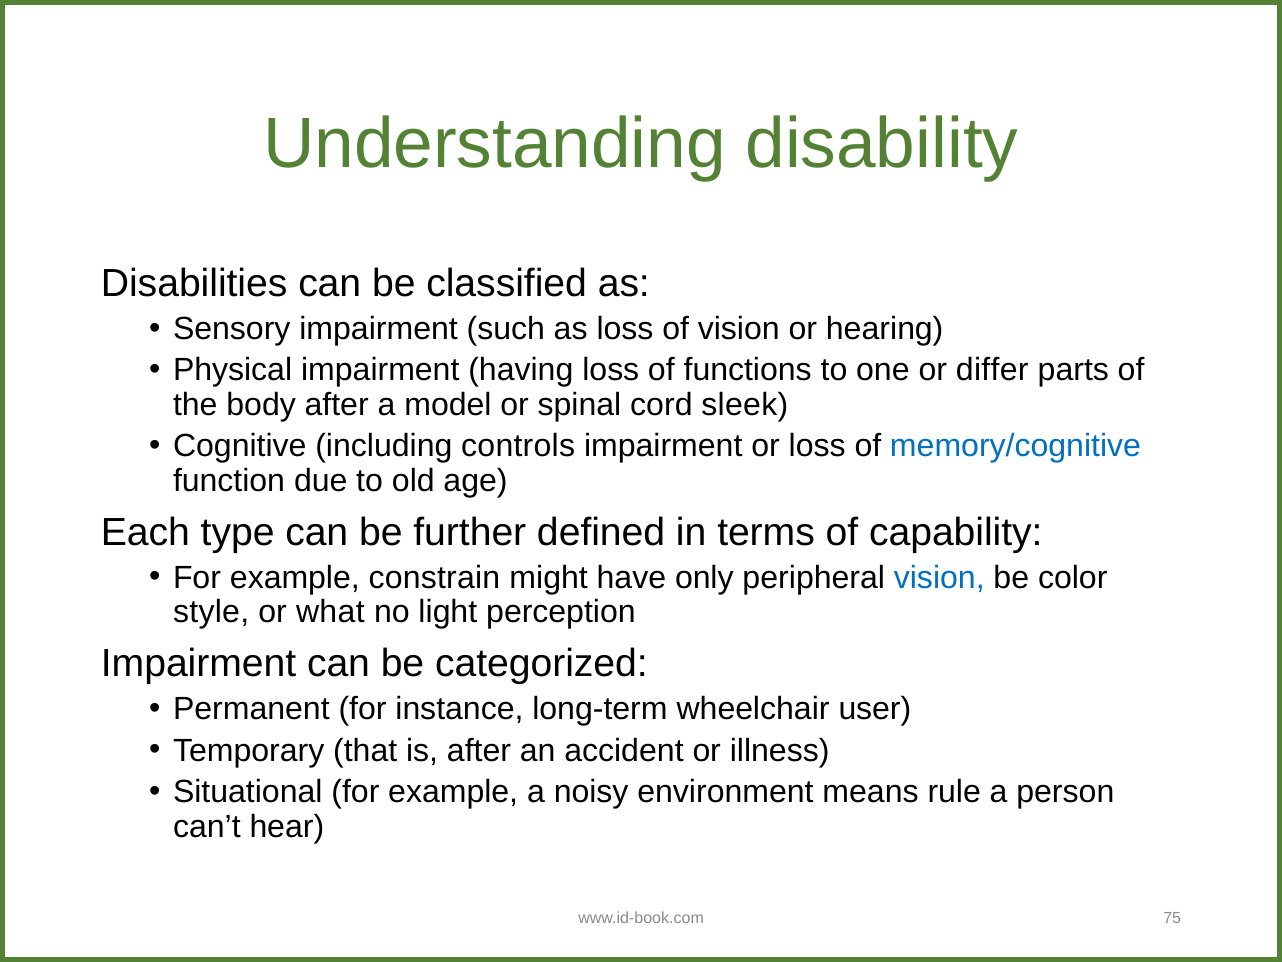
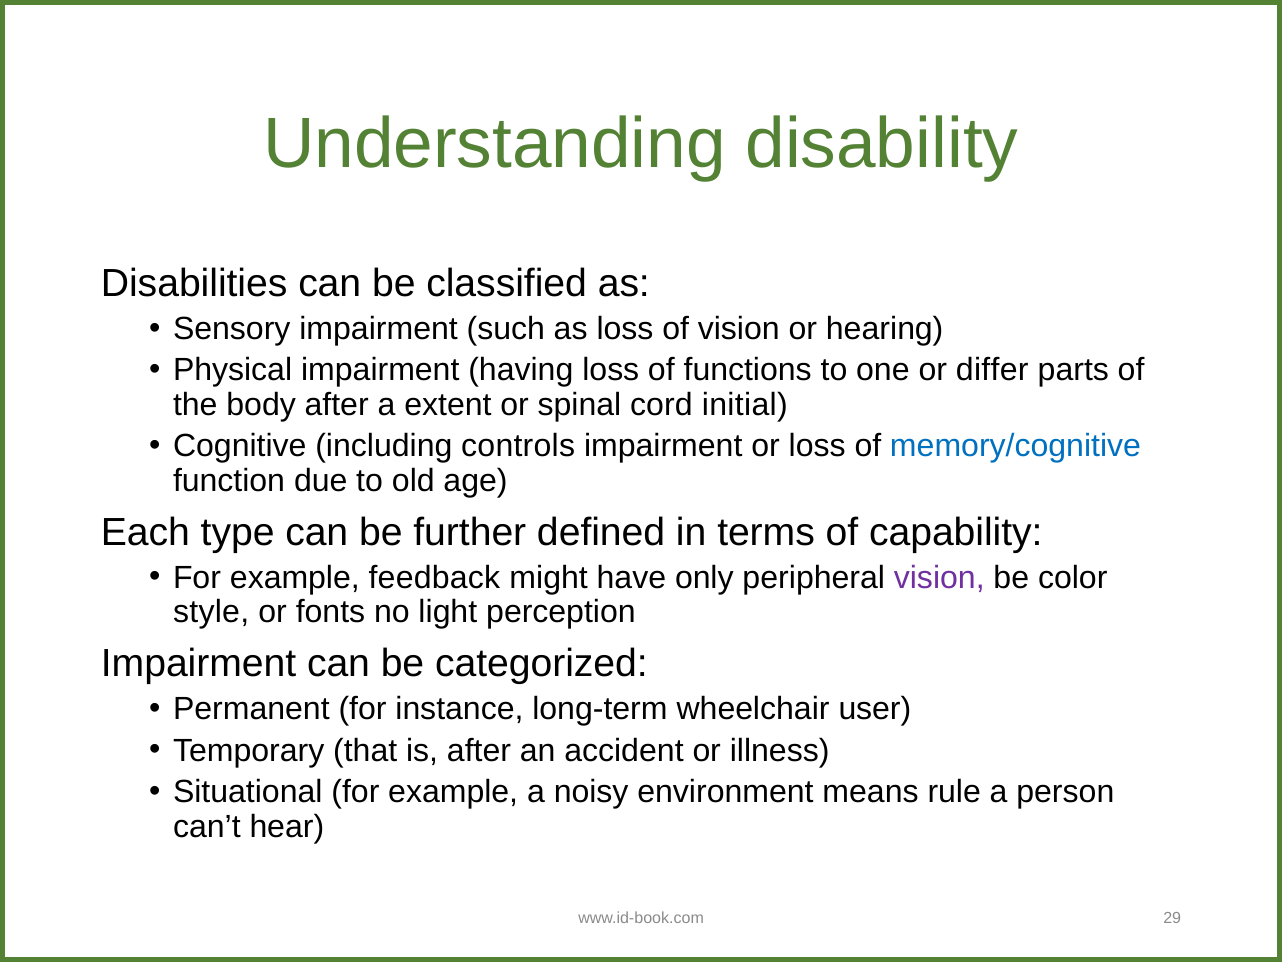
model: model -> extent
sleek: sleek -> initial
constrain: constrain -> feedback
vision at (939, 577) colour: blue -> purple
what: what -> fonts
75: 75 -> 29
